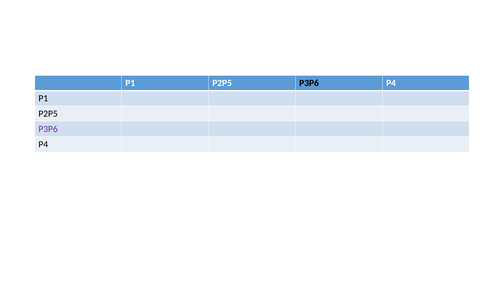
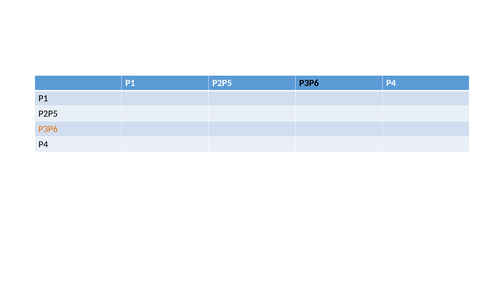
P3P6 at (48, 129) colour: purple -> orange
